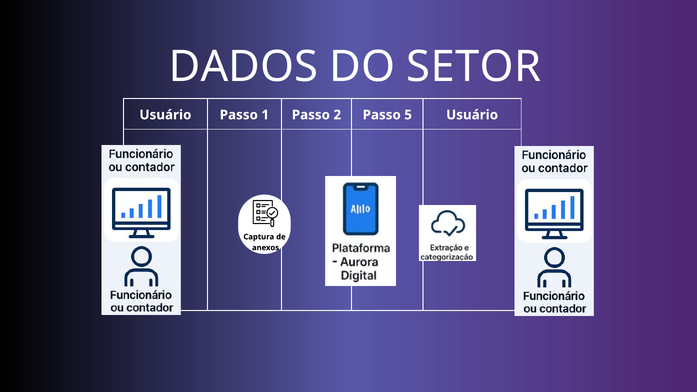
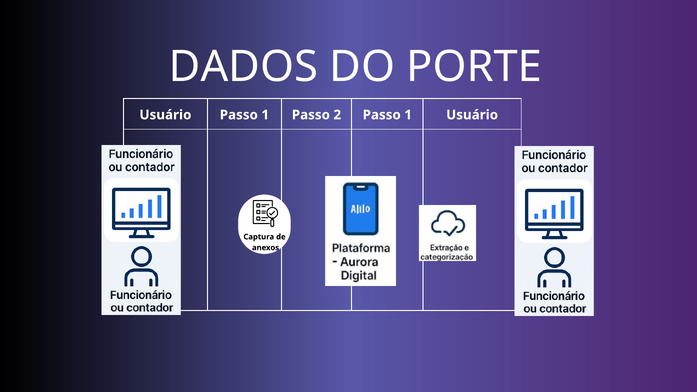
SETOR: SETOR -> PORTE
2 Passo 5: 5 -> 1
